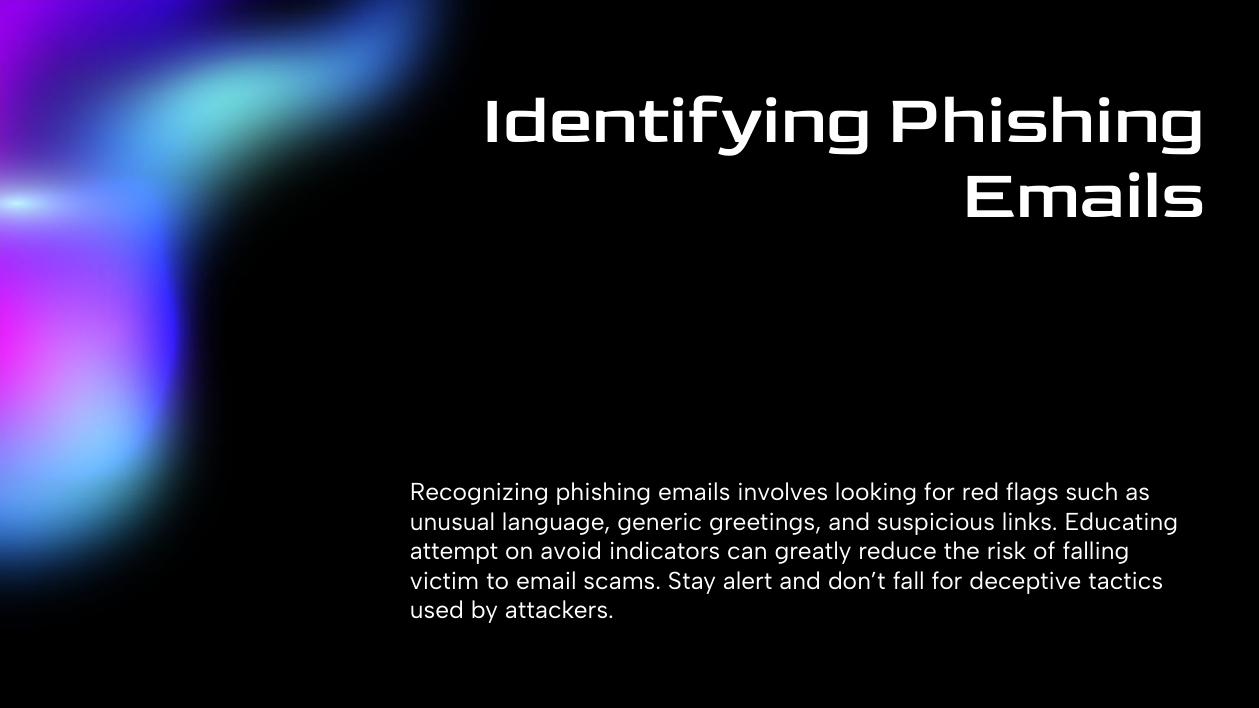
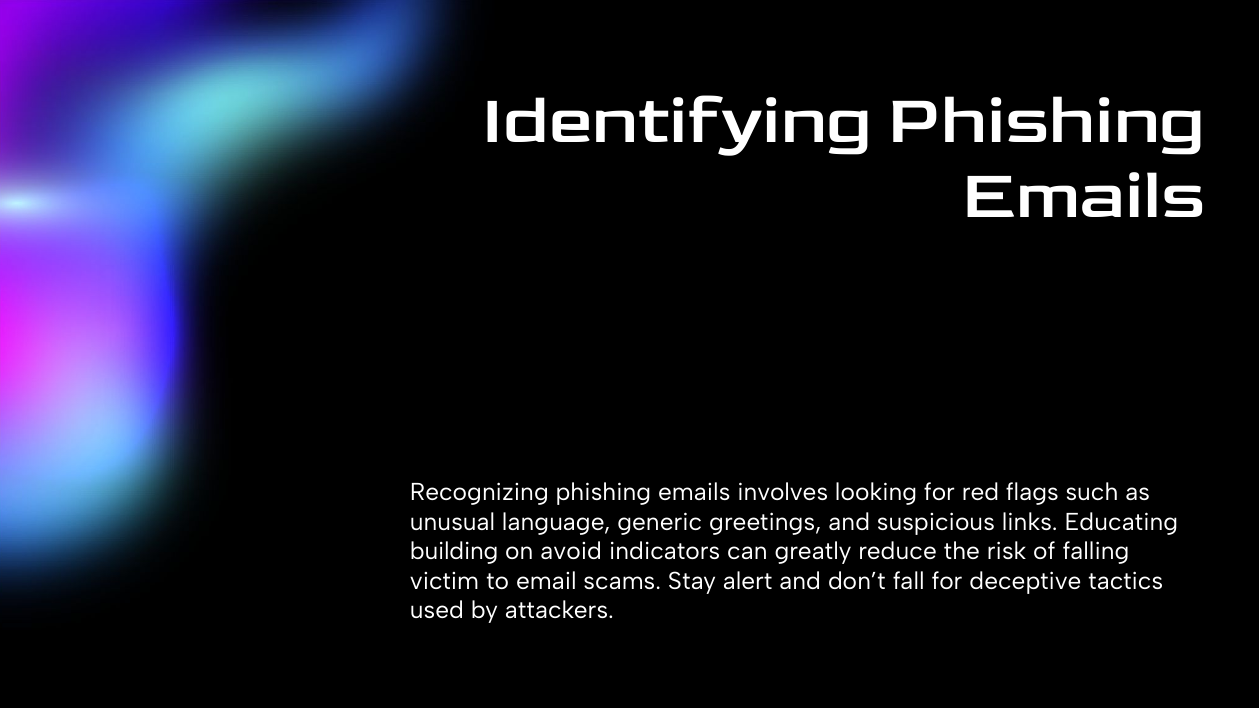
attempt: attempt -> building
